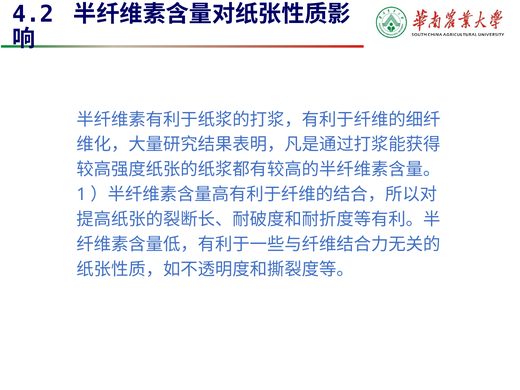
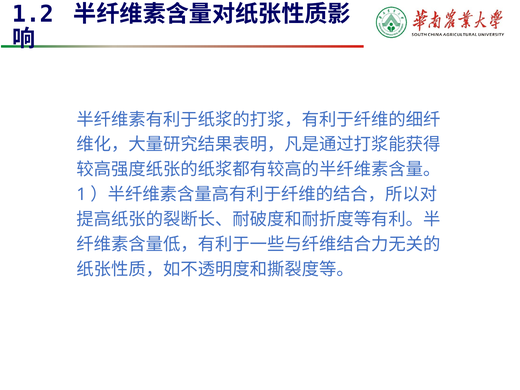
4.2: 4.2 -> 1.2
